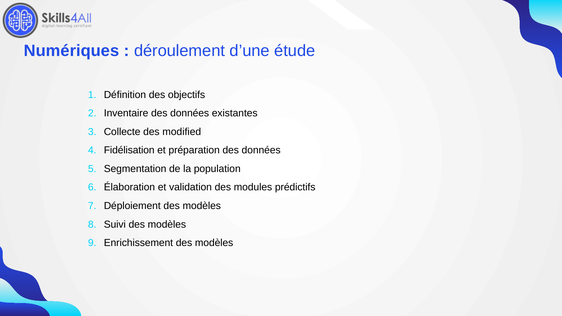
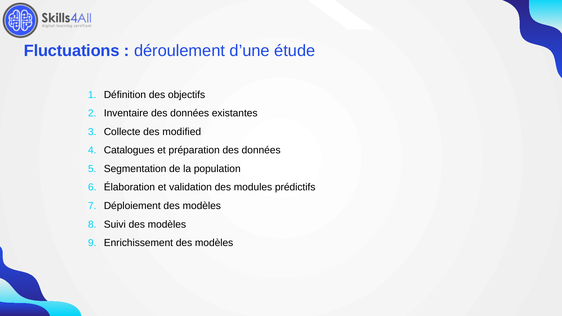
Numériques: Numériques -> Fluctuations
Fidélisation: Fidélisation -> Catalogues
